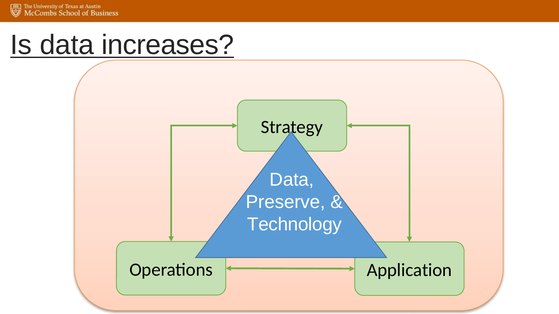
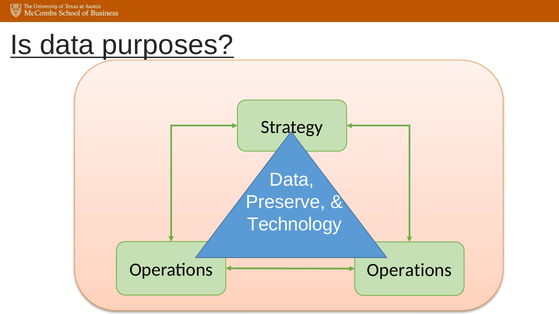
increases: increases -> purposes
Operations Application: Application -> Operations
